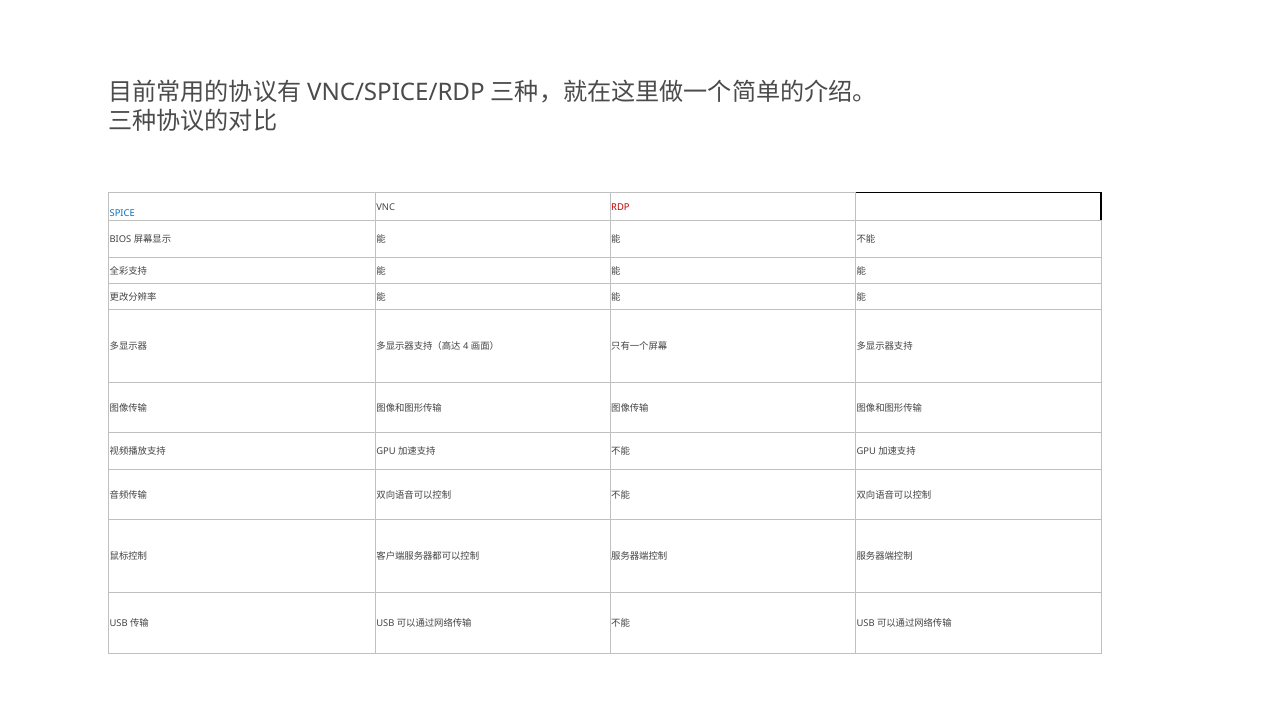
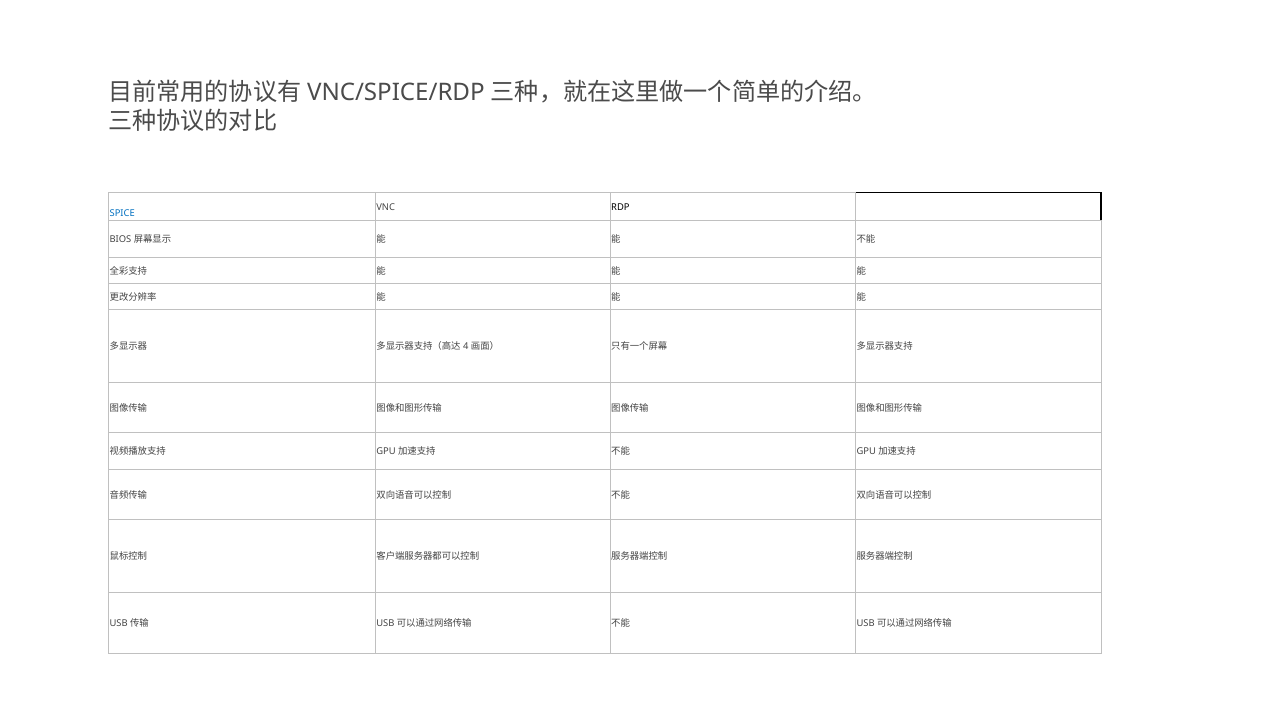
RDP colour: red -> black
